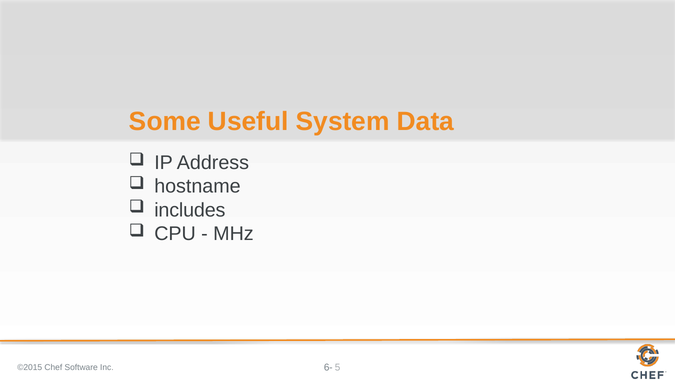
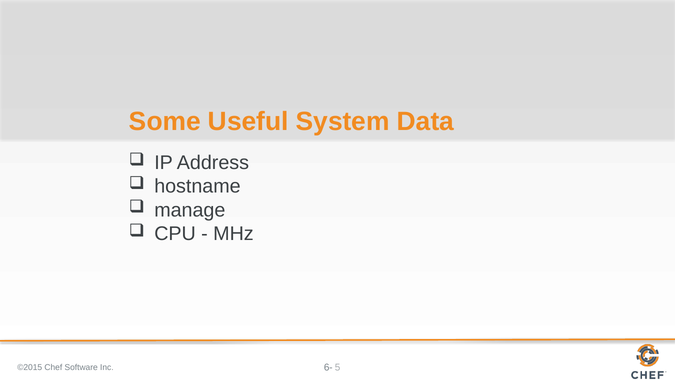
includes: includes -> manage
